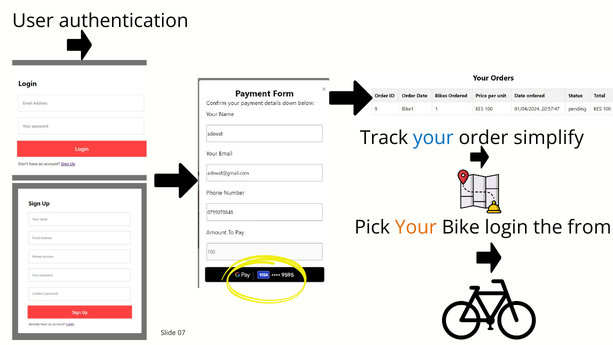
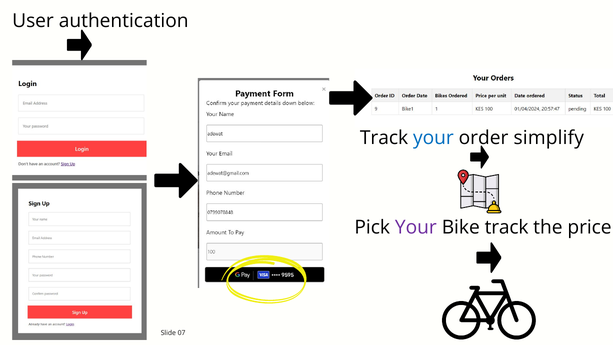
Your at (416, 227) colour: orange -> purple
Bike login: login -> track
from: from -> price
